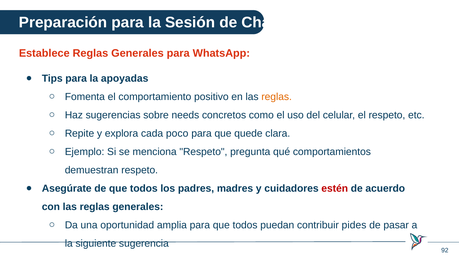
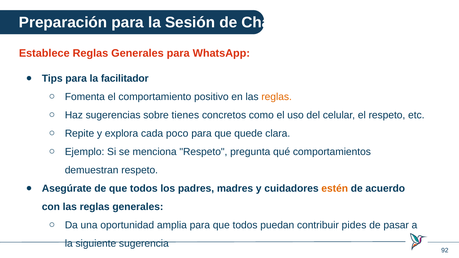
apoyadas: apoyadas -> facilitador
needs: needs -> tienes
estén colour: red -> orange
